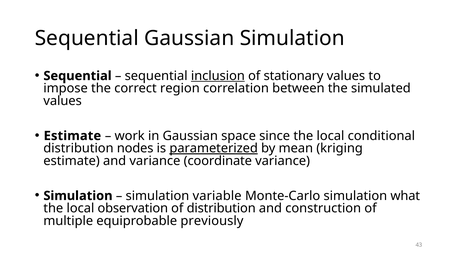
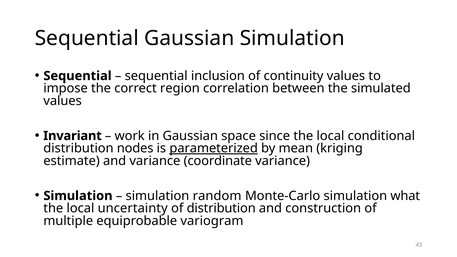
inclusion underline: present -> none
stationary: stationary -> continuity
Estimate at (72, 136): Estimate -> Invariant
variable: variable -> random
observation: observation -> uncertainty
previously: previously -> variogram
